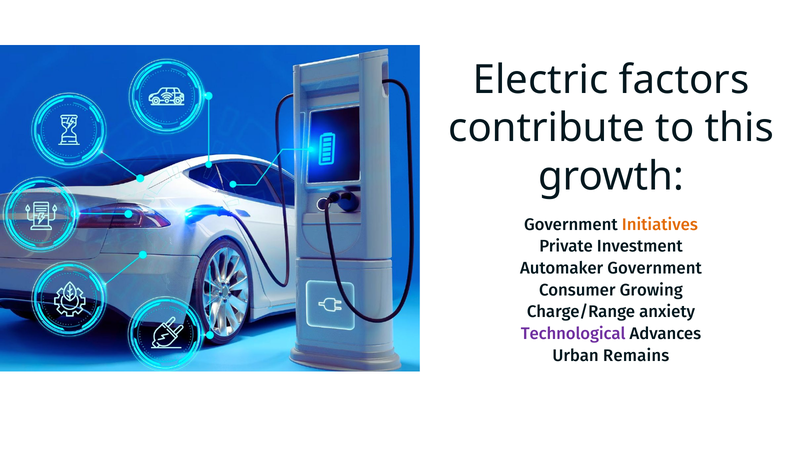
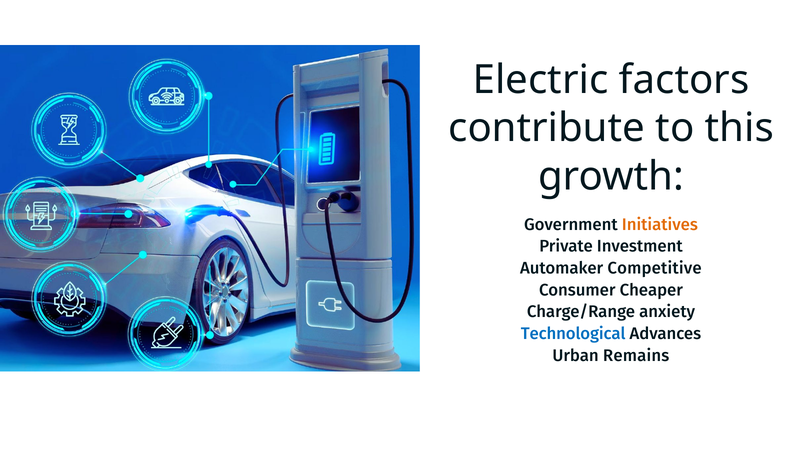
Automaker Government: Government -> Competitive
Growing: Growing -> Cheaper
Technological colour: purple -> blue
